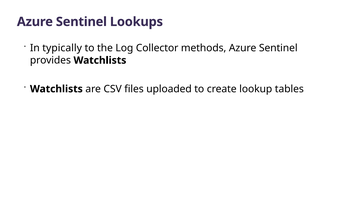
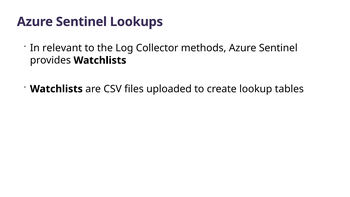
typically: typically -> relevant
